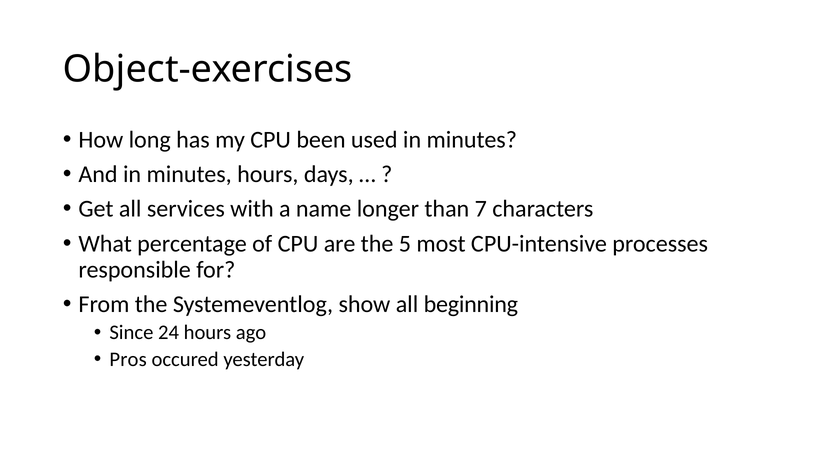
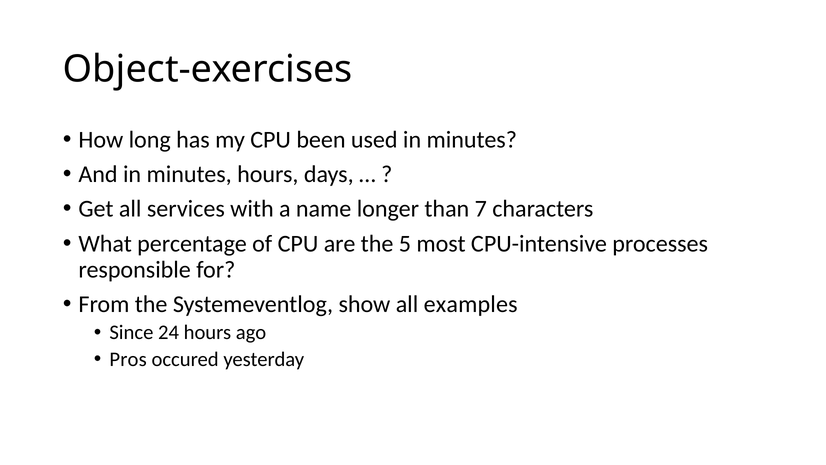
beginning: beginning -> examples
